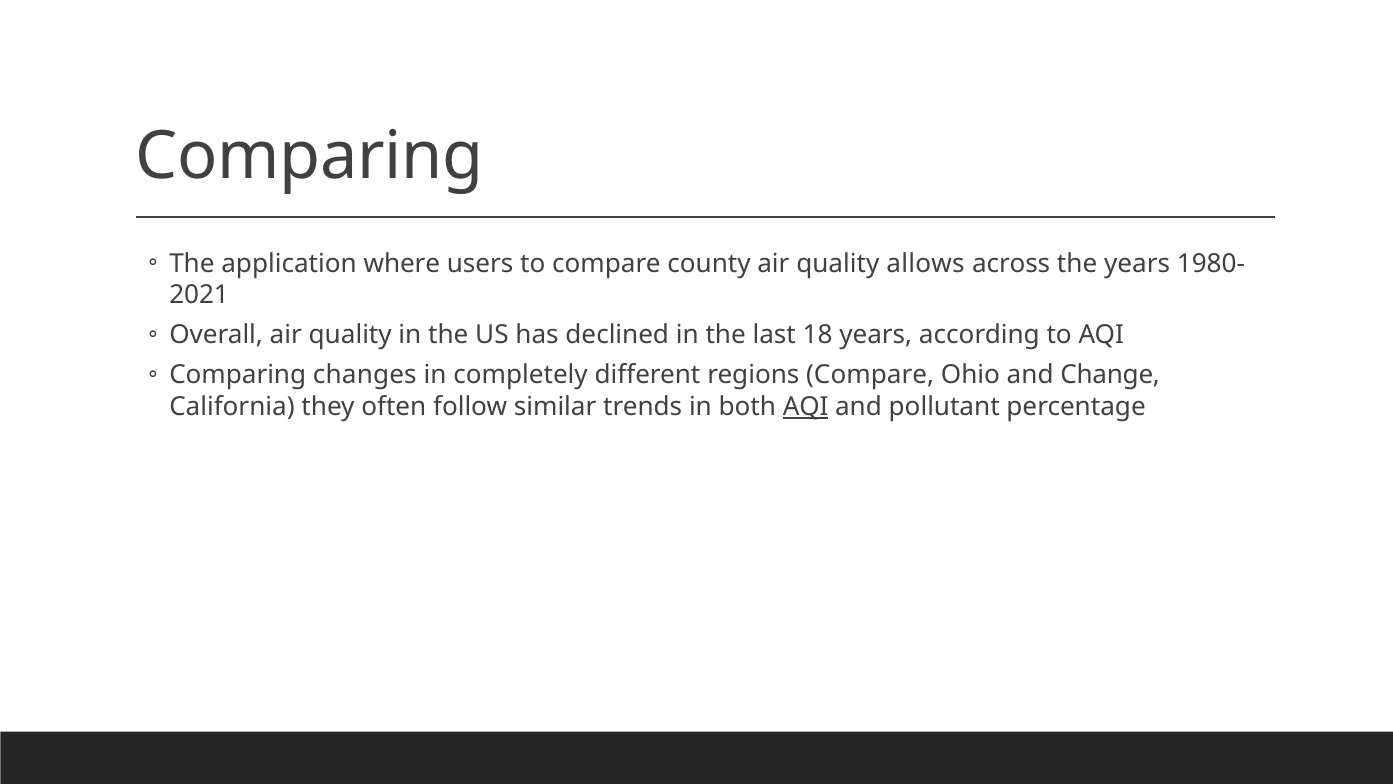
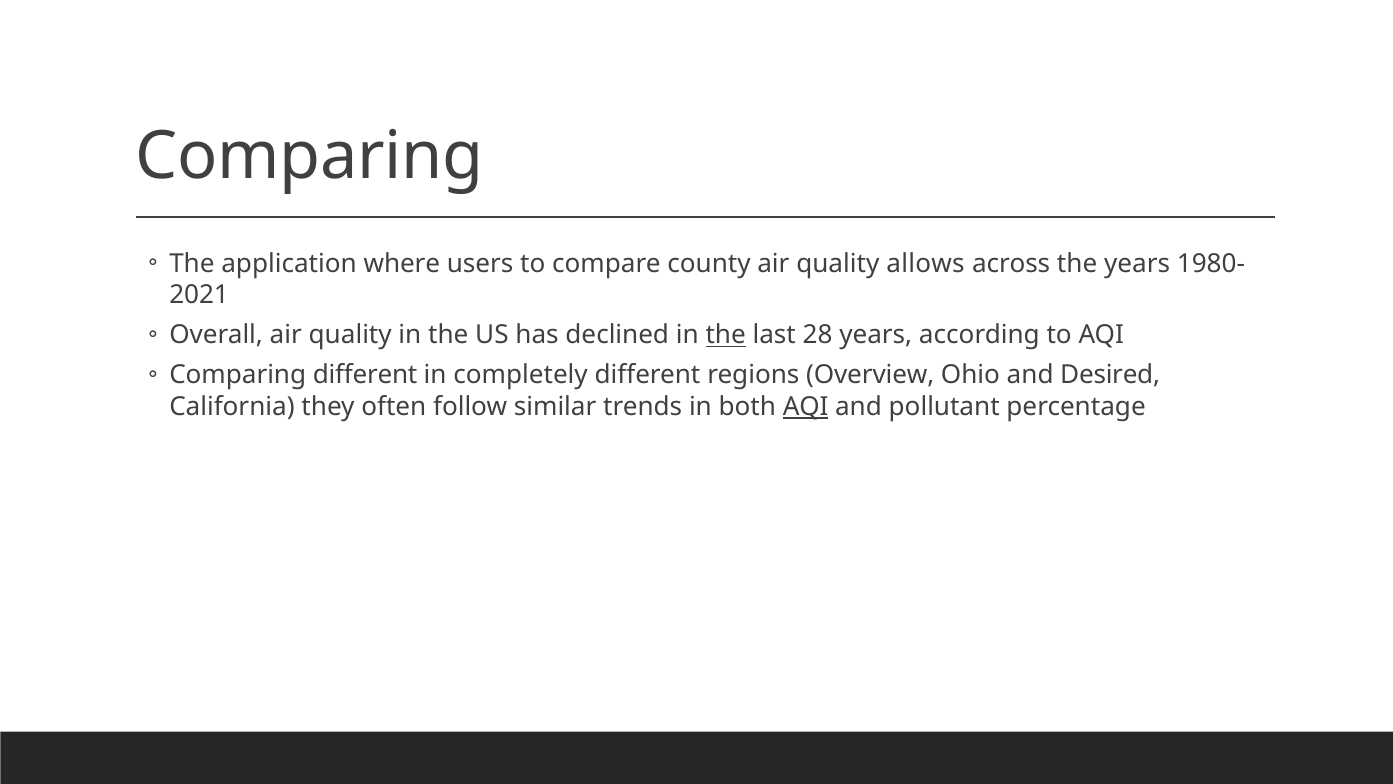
the at (726, 335) underline: none -> present
18: 18 -> 28
Comparing changes: changes -> different
regions Compare: Compare -> Overview
Change: Change -> Desired
